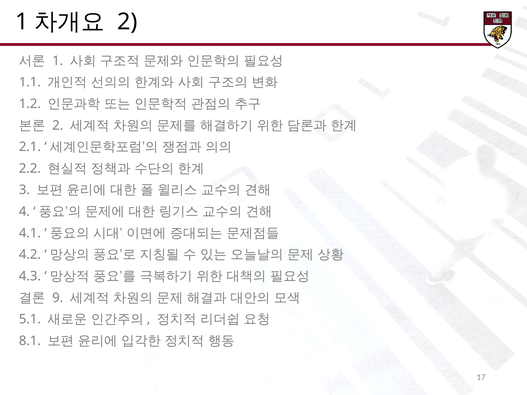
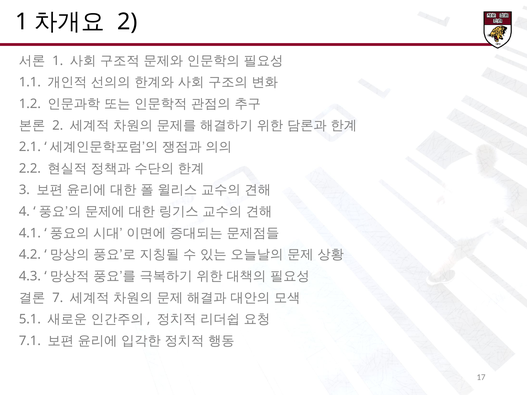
9: 9 -> 7
8.1: 8.1 -> 7.1
